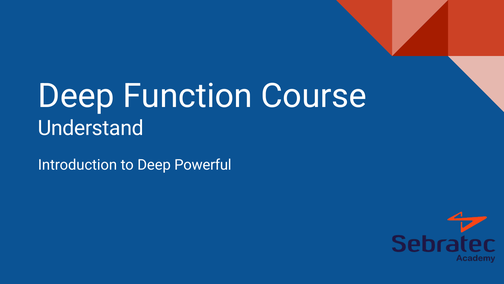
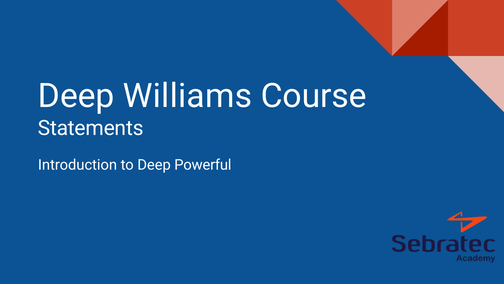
Function: Function -> Williams
Understand: Understand -> Statements
